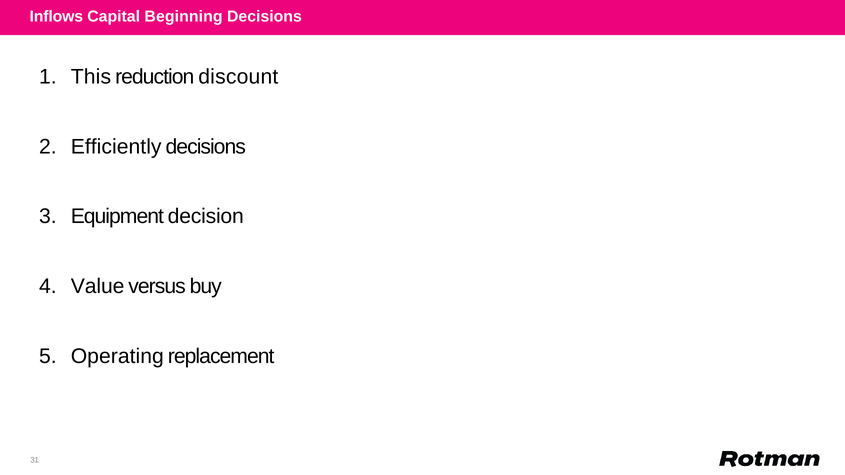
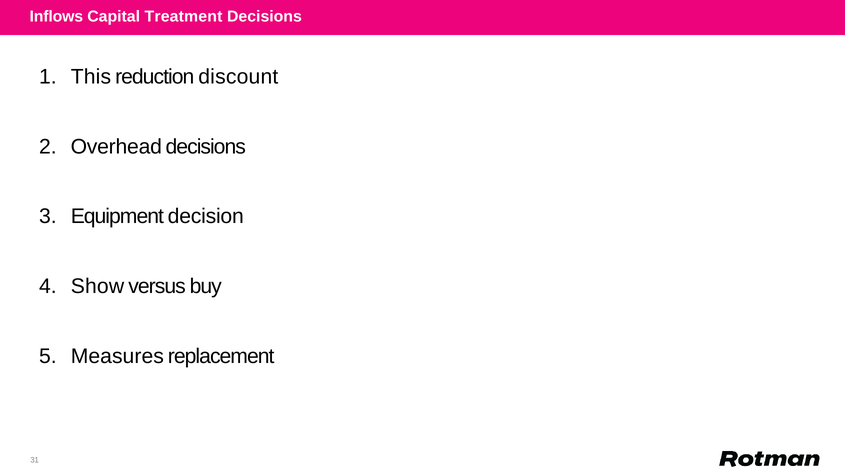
Beginning: Beginning -> Treatment
Efficiently: Efficiently -> Overhead
Value: Value -> Show
Operating: Operating -> Measures
